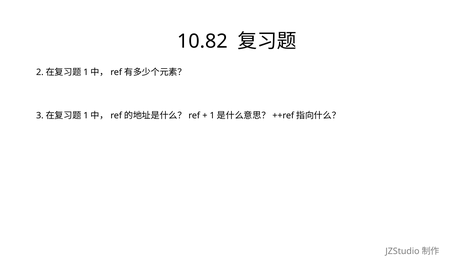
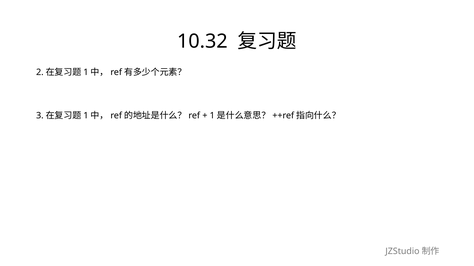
10.82: 10.82 -> 10.32
